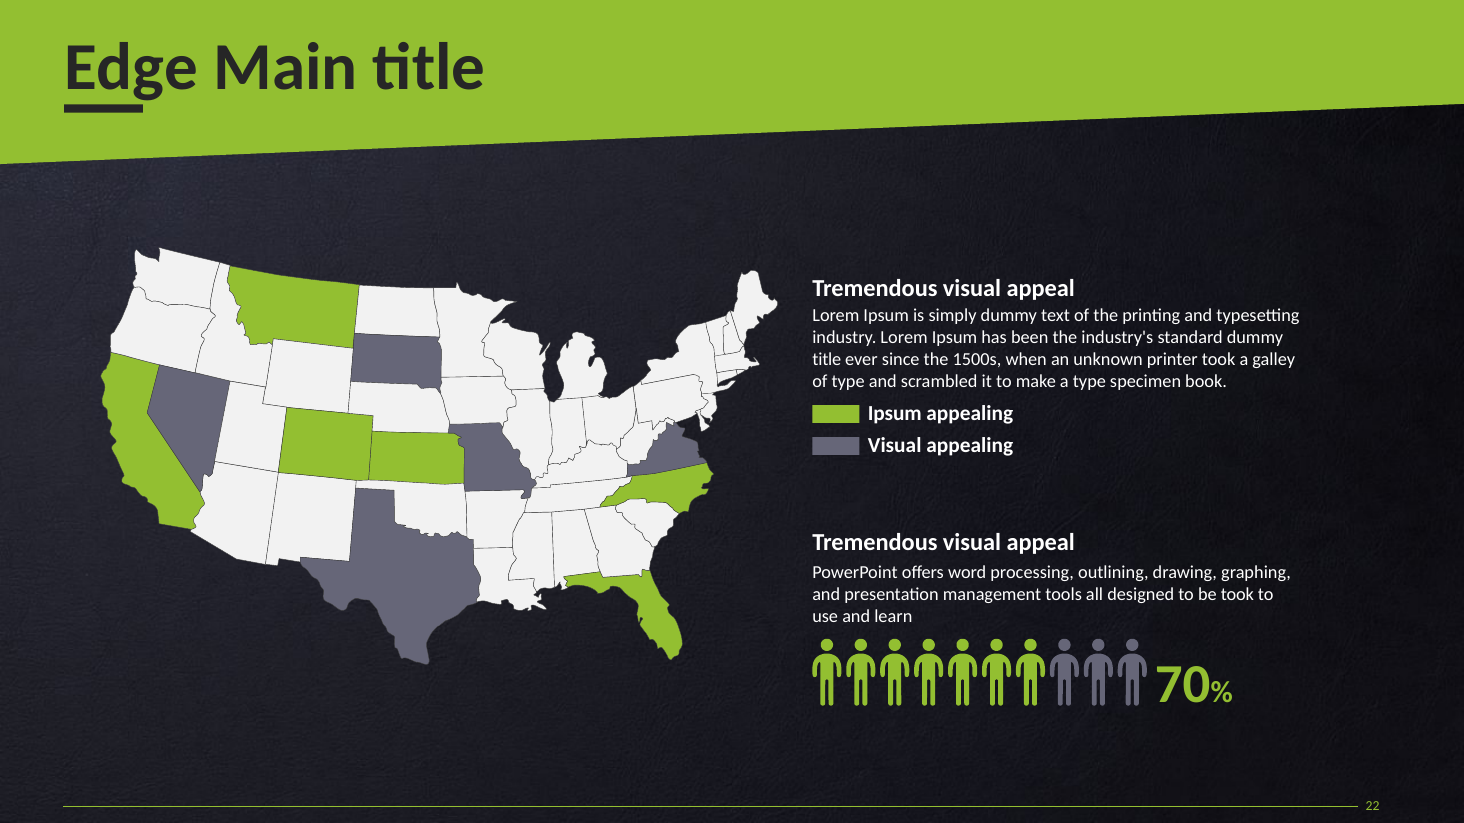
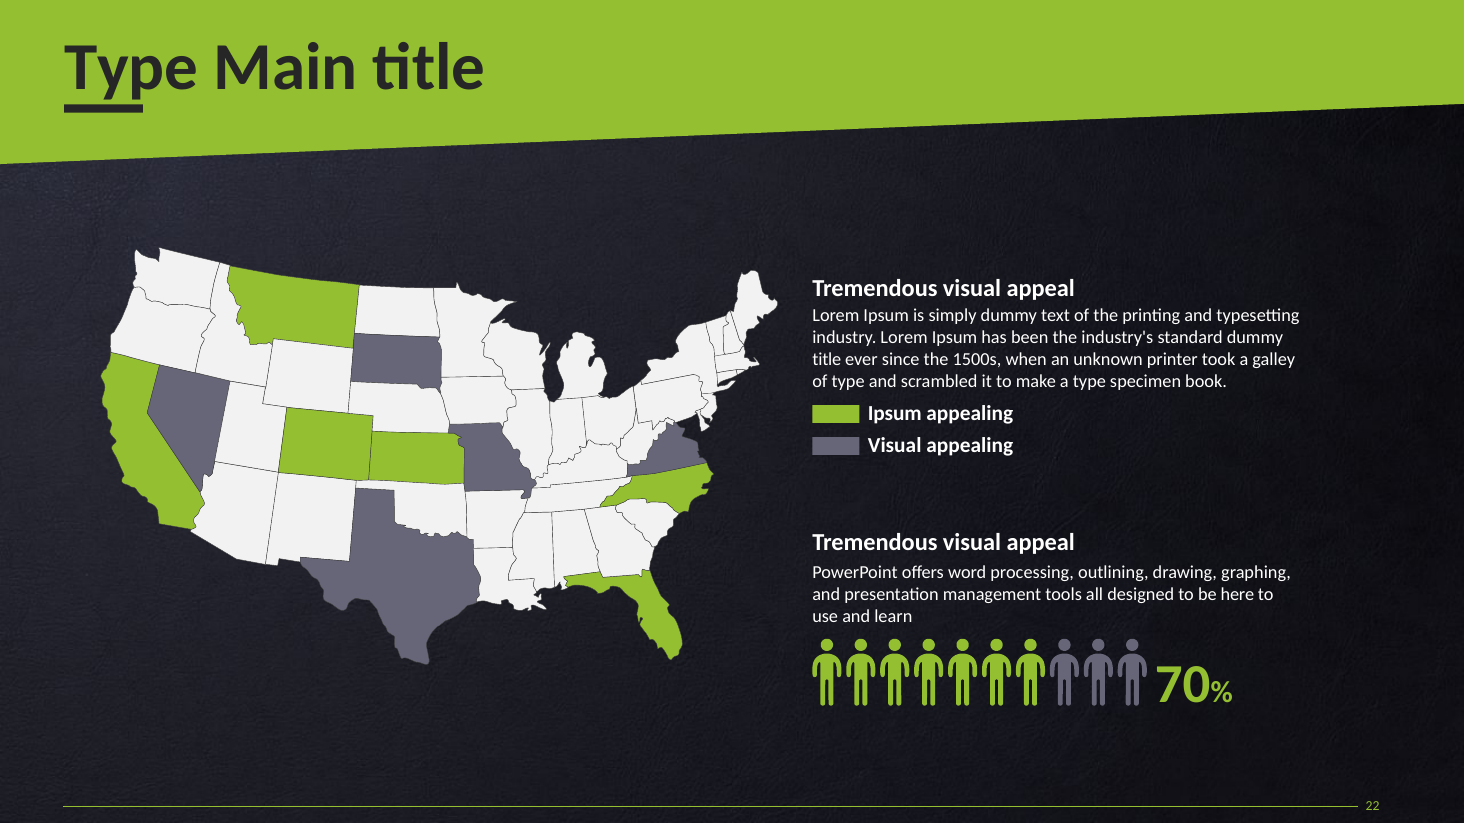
Edge at (131, 67): Edge -> Type
be took: took -> here
